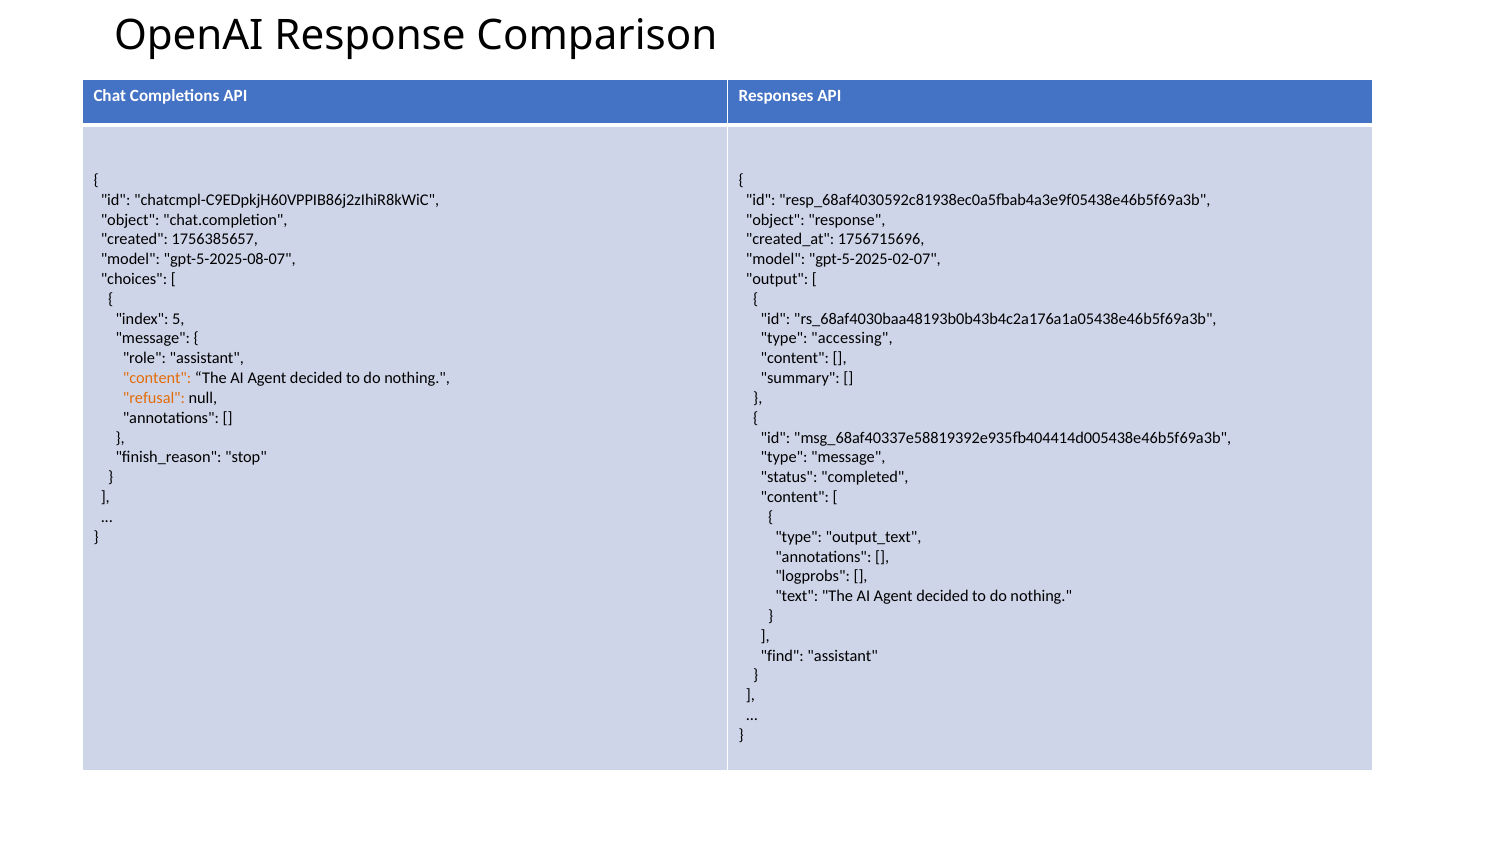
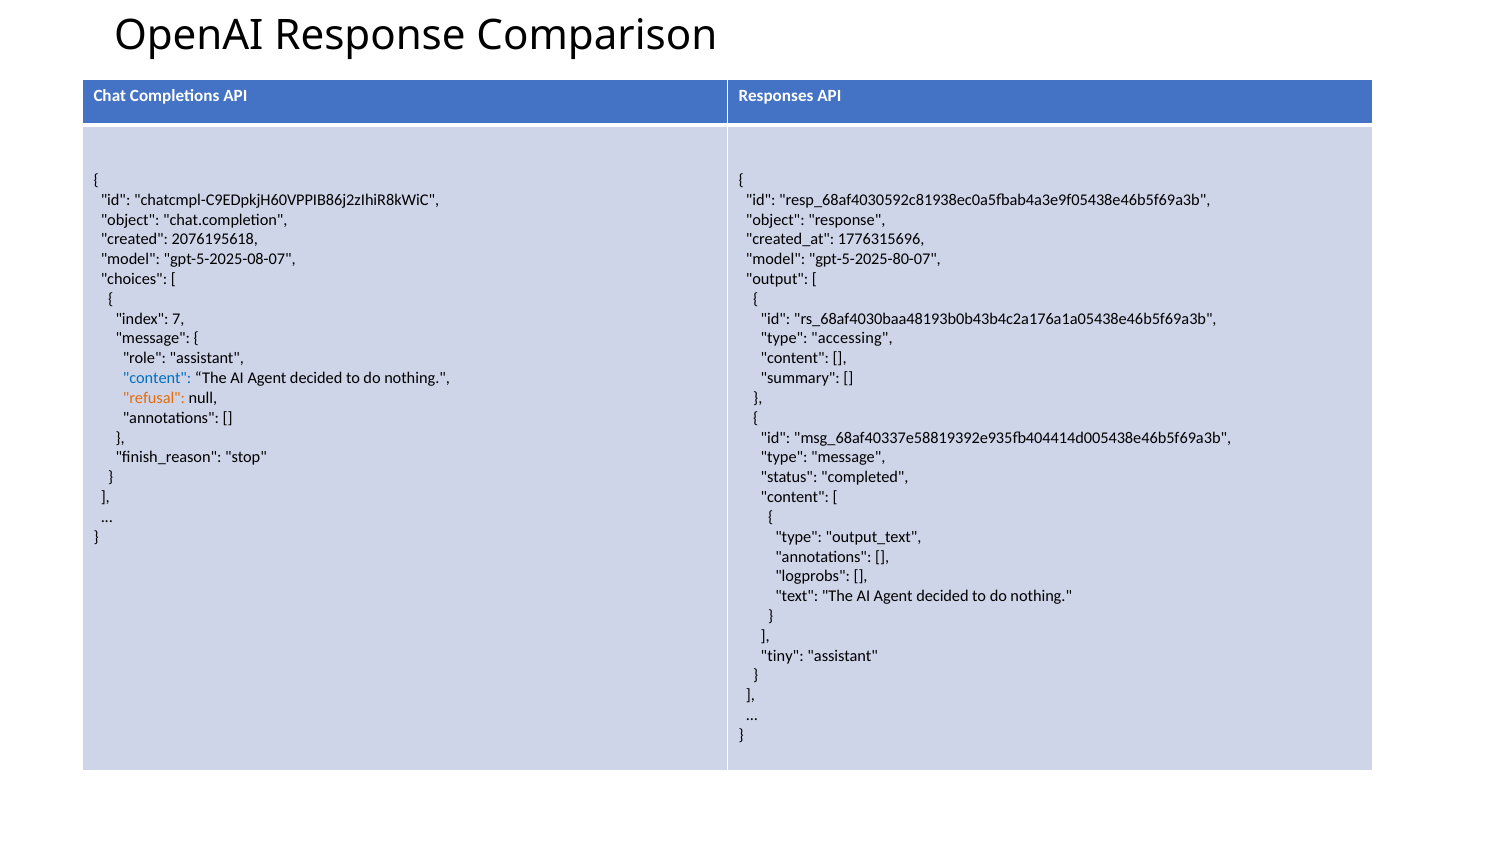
1756385657: 1756385657 -> 2076195618
1756715696: 1756715696 -> 1776315696
gpt-5-2025-02-07: gpt-5-2025-02-07 -> gpt-5-2025-80-07
5: 5 -> 7
content at (157, 378) colour: orange -> blue
find: find -> tiny
